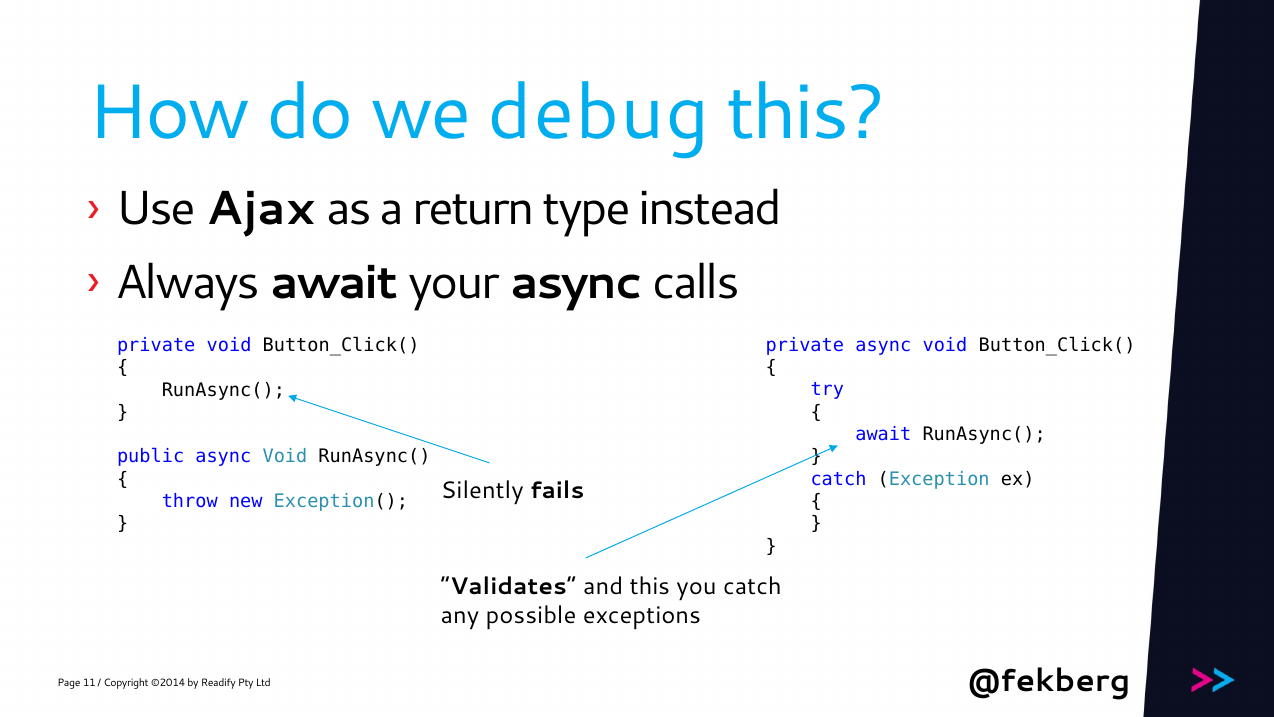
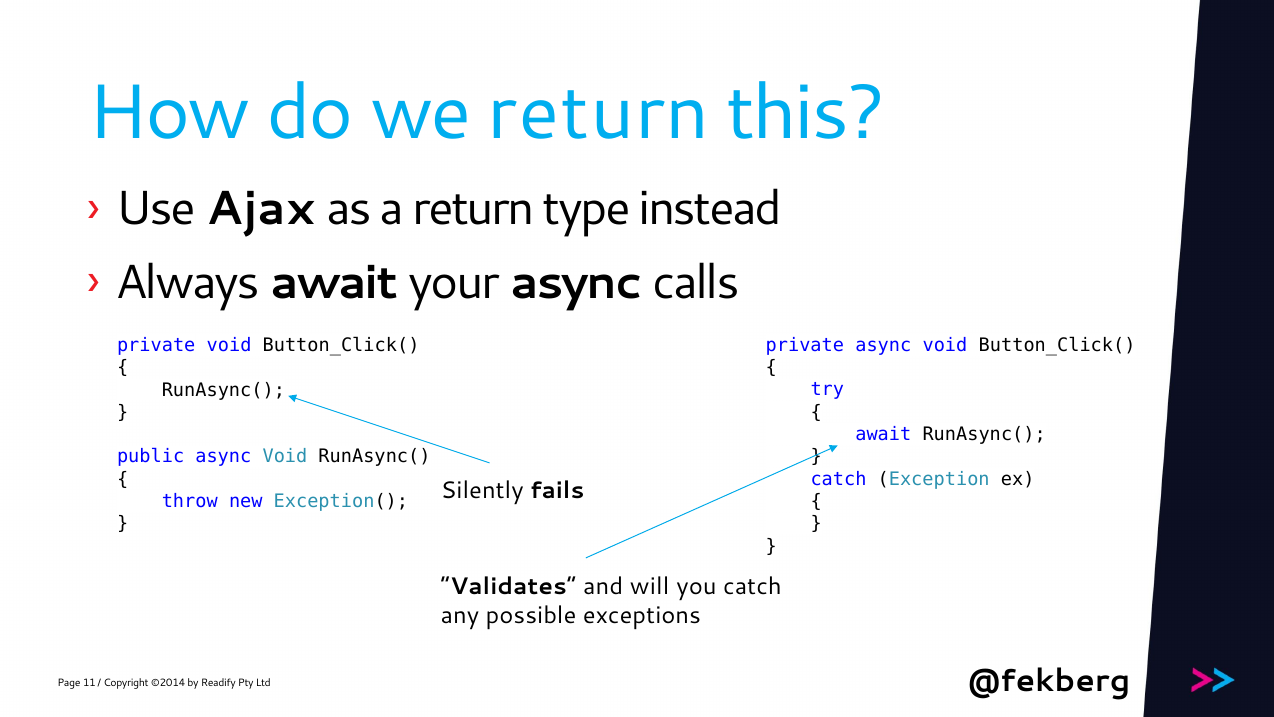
we debug: debug -> return
and this: this -> will
